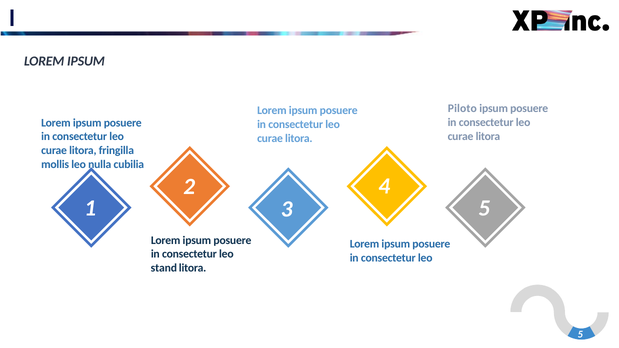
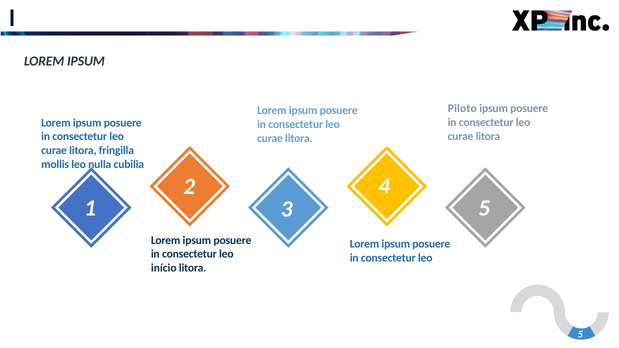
stand: stand -> início
